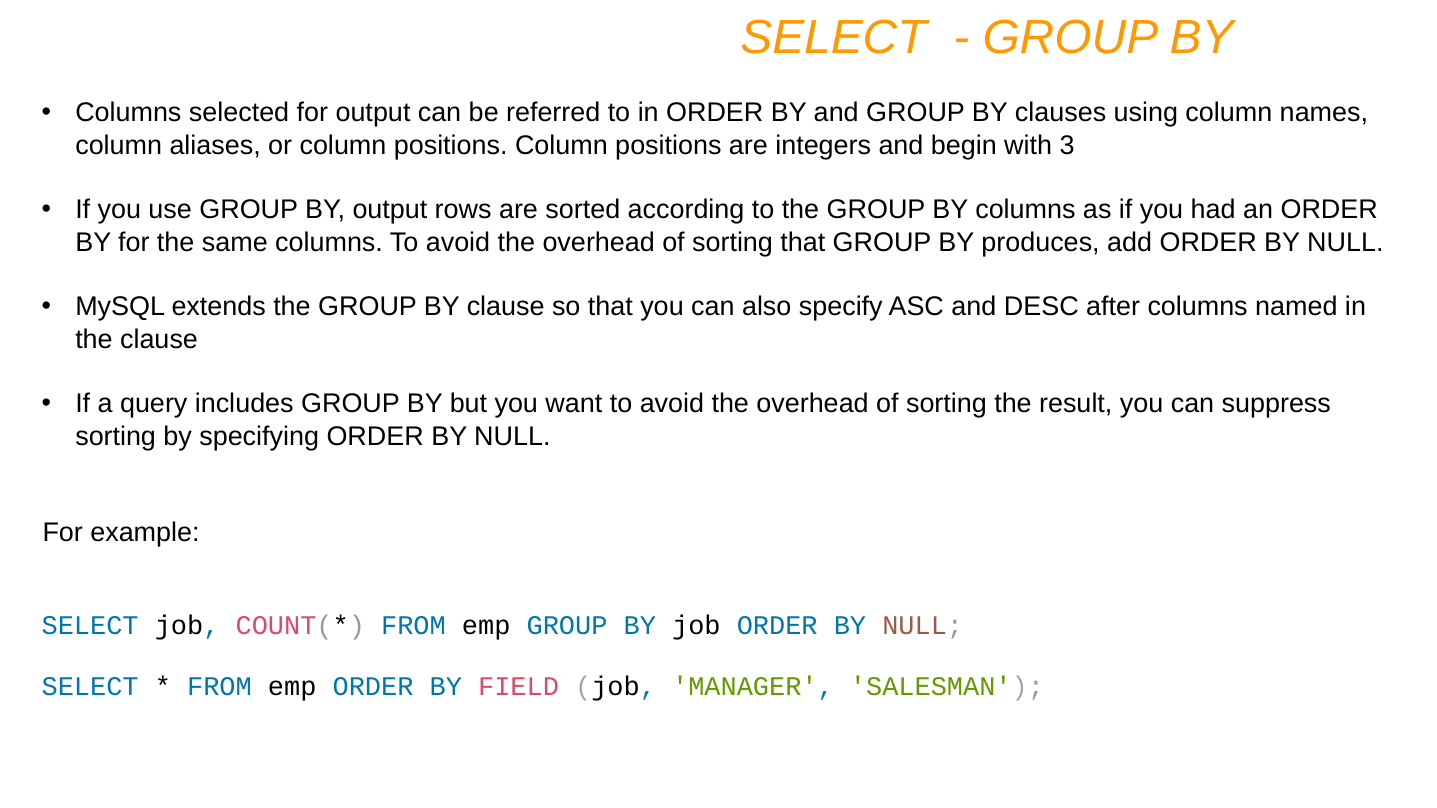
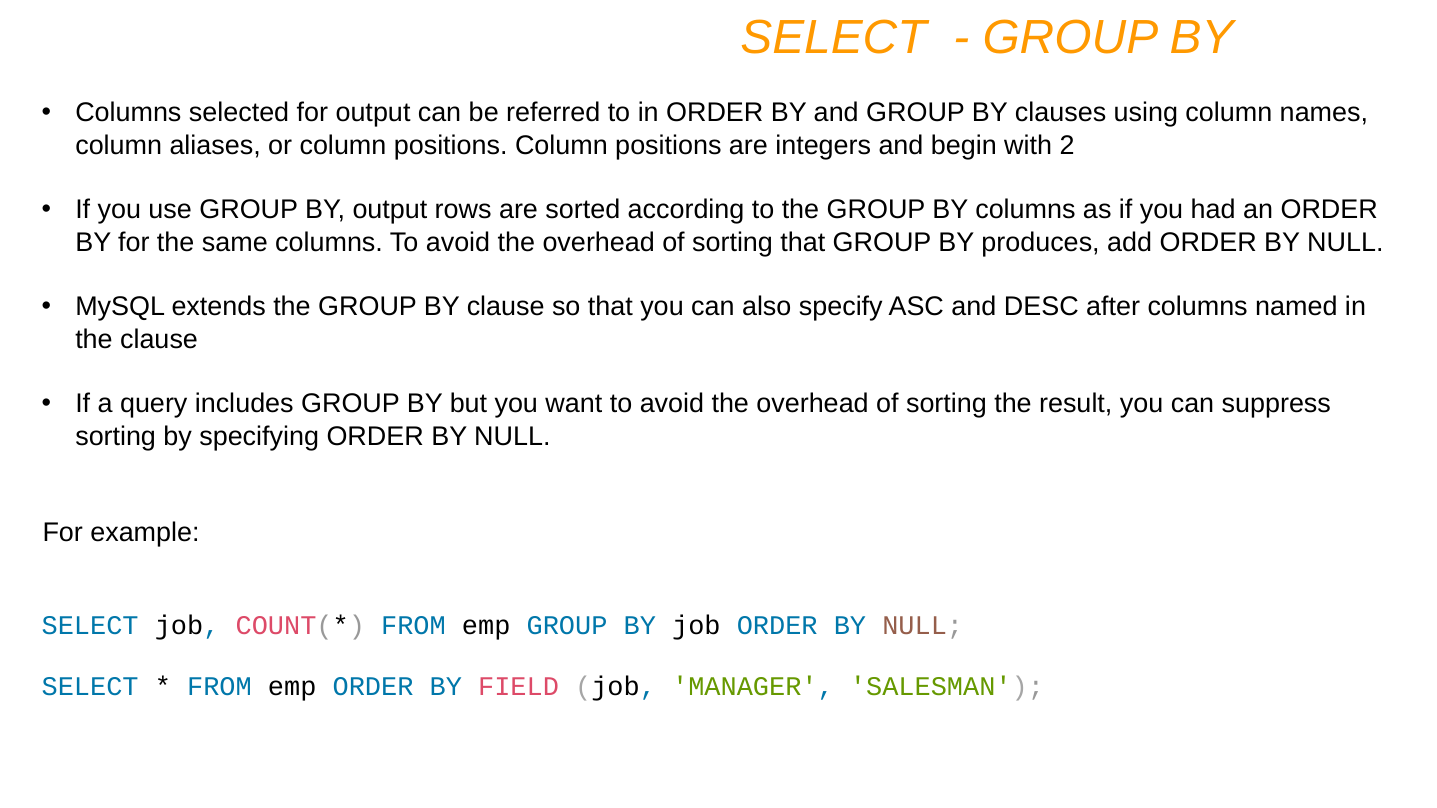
3: 3 -> 2
